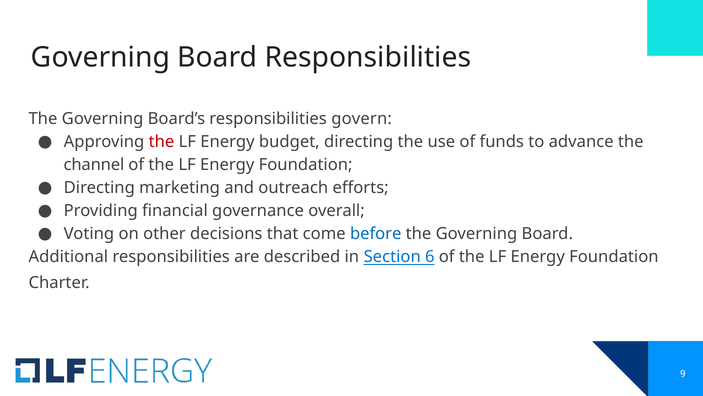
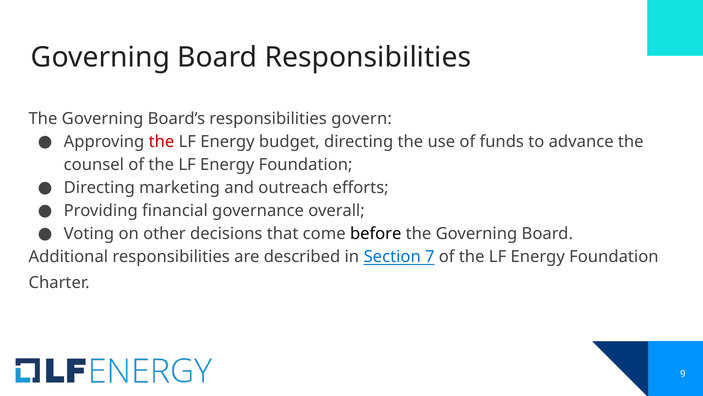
channel: channel -> counsel
before colour: blue -> black
6: 6 -> 7
